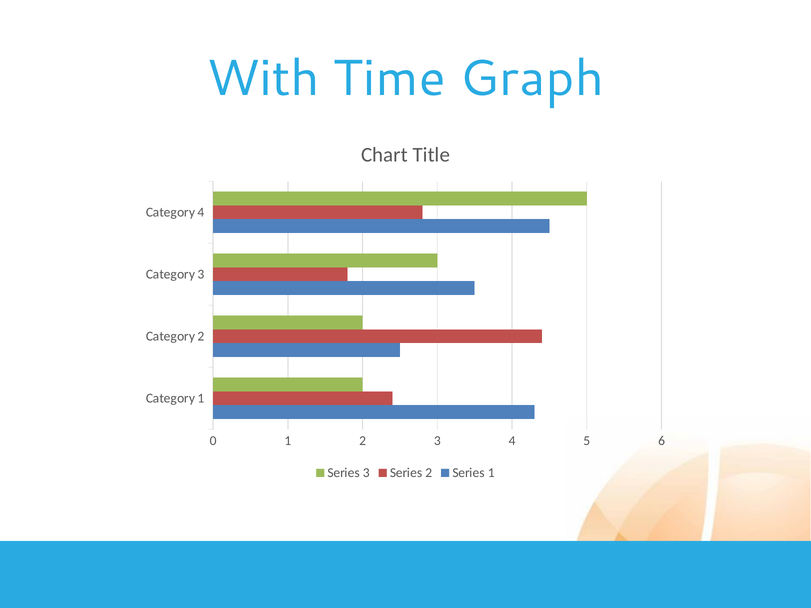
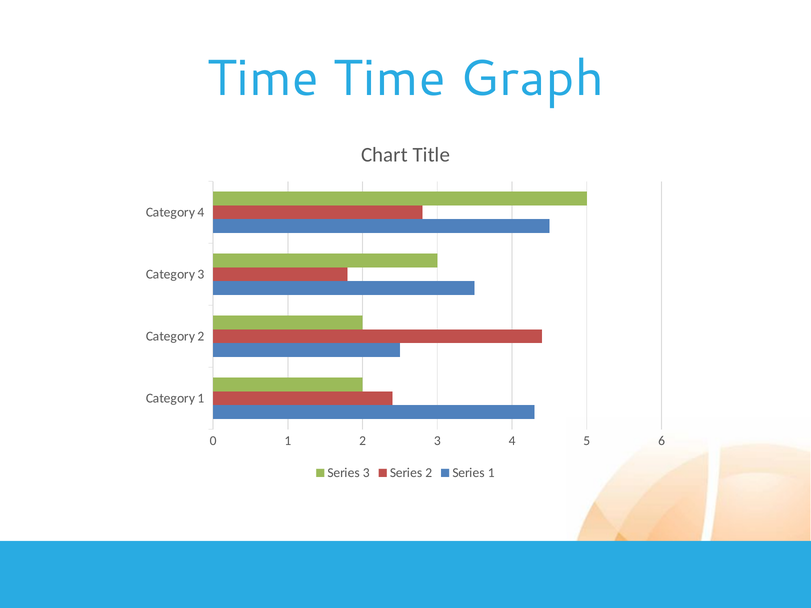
With at (263, 79): With -> Time
